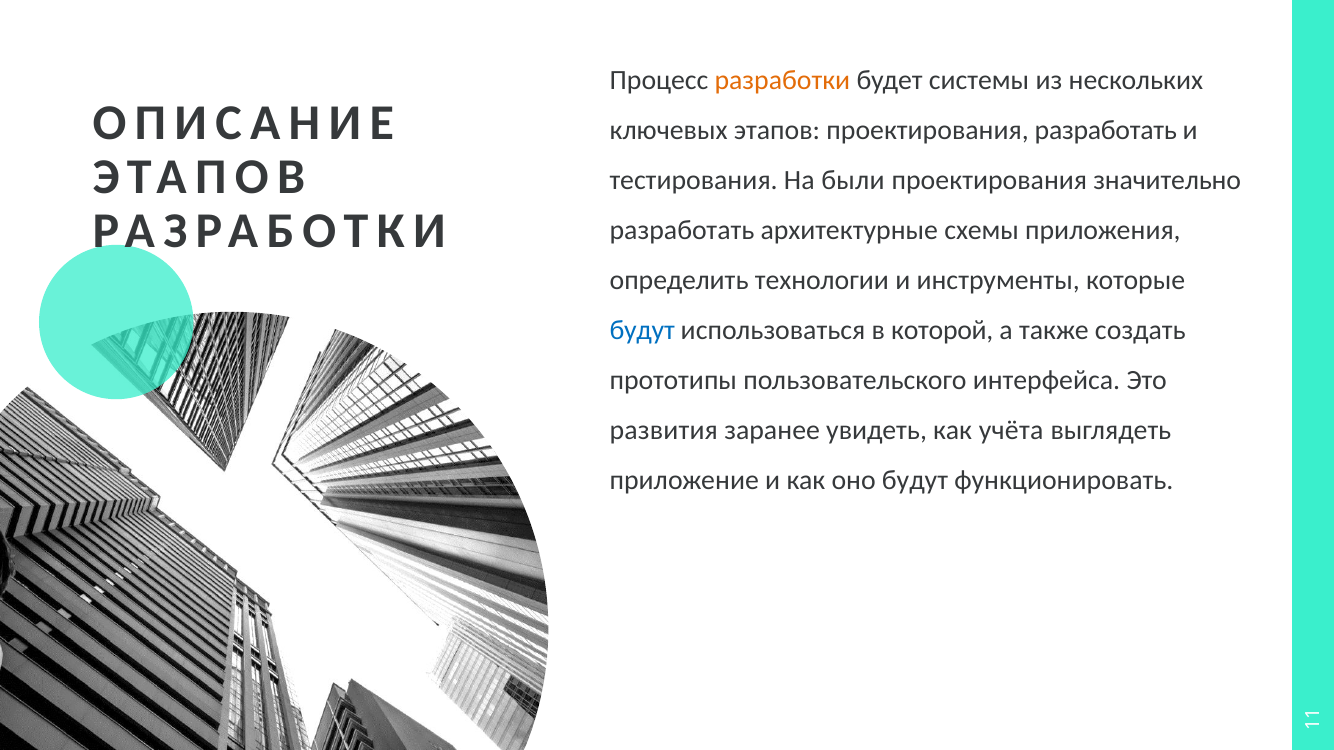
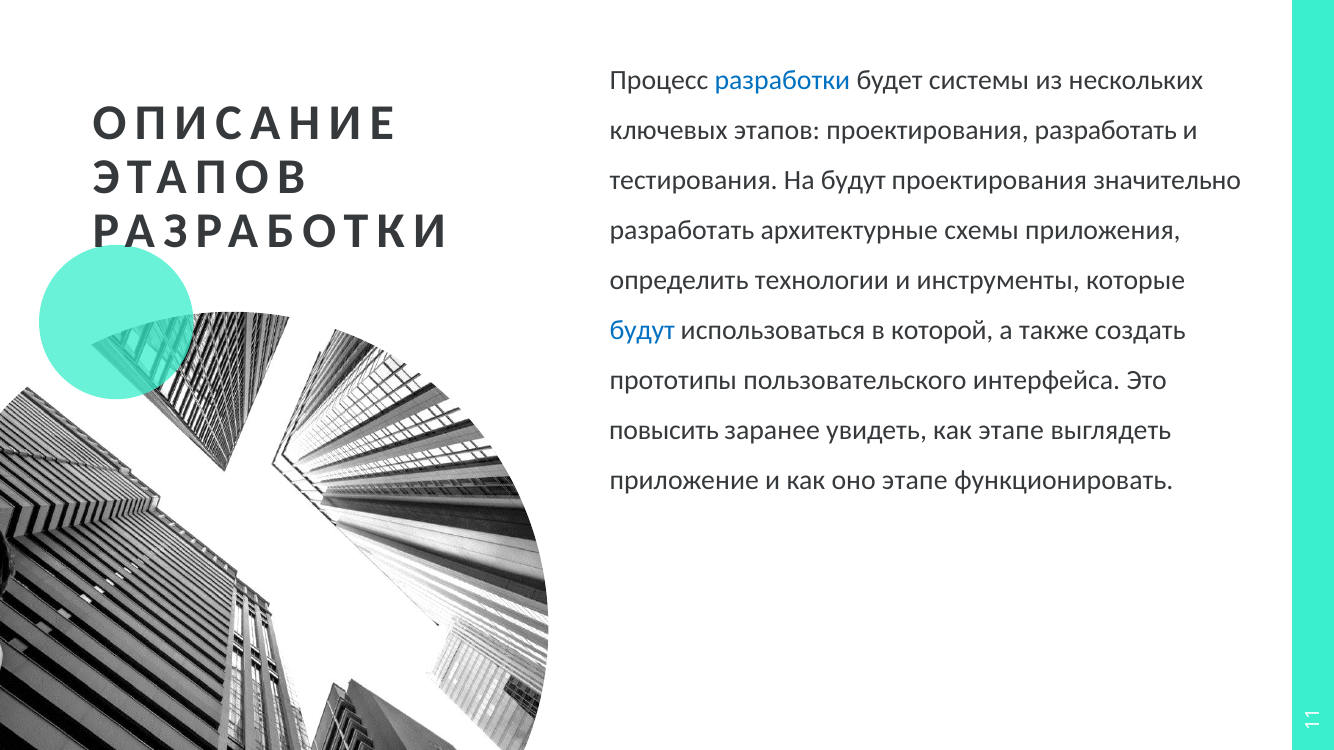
разработки at (782, 80) colour: orange -> blue
На были: были -> будут
развития: развития -> повысить
как учёта: учёта -> этапе
оно будут: будут -> этапе
